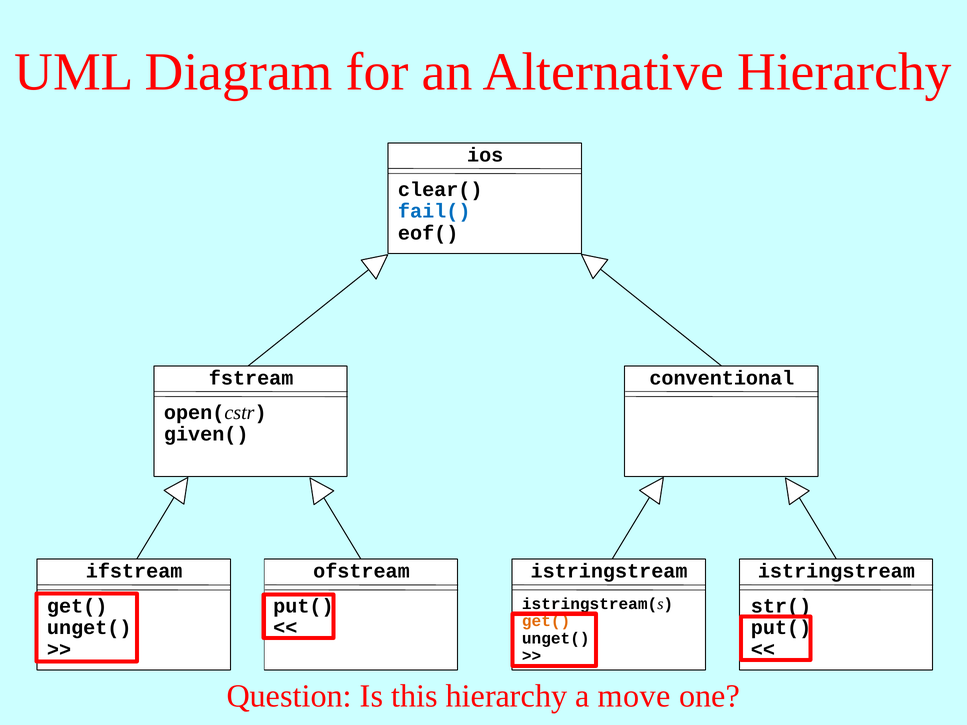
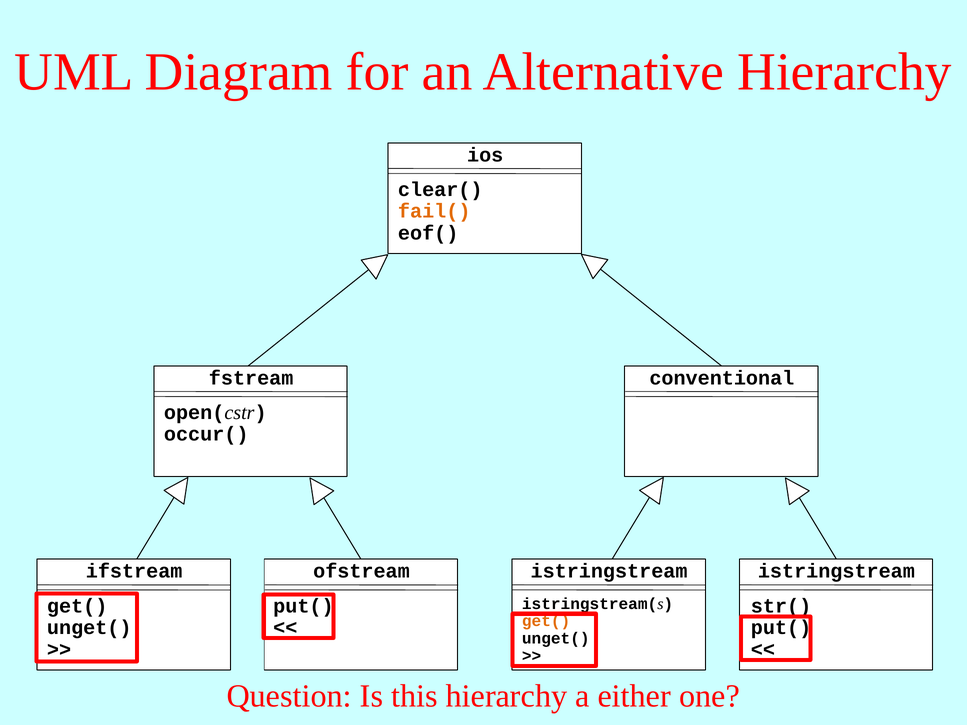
fail( colour: blue -> orange
given(: given( -> occur(
move: move -> either
